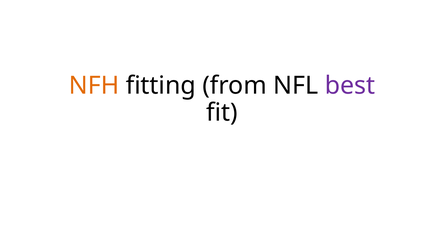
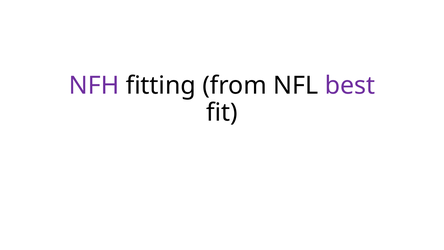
NFH colour: orange -> purple
